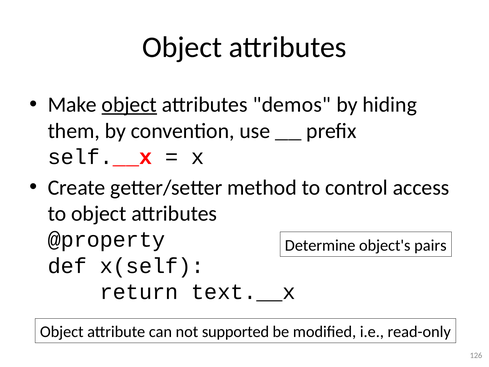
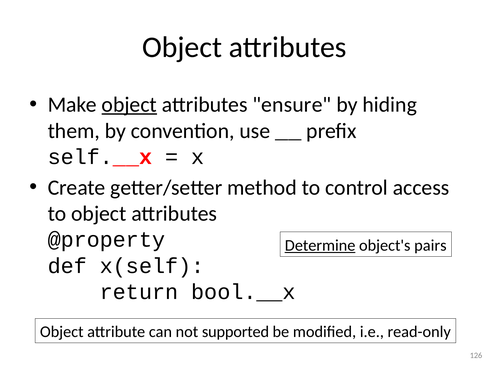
demos: demos -> ensure
Determine underline: none -> present
text.__x: text.__x -> bool.__x
